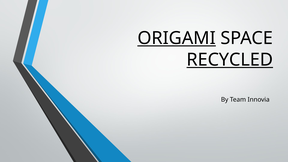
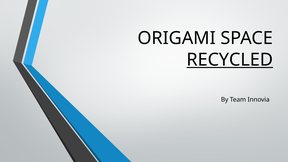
ORIGAMI underline: present -> none
